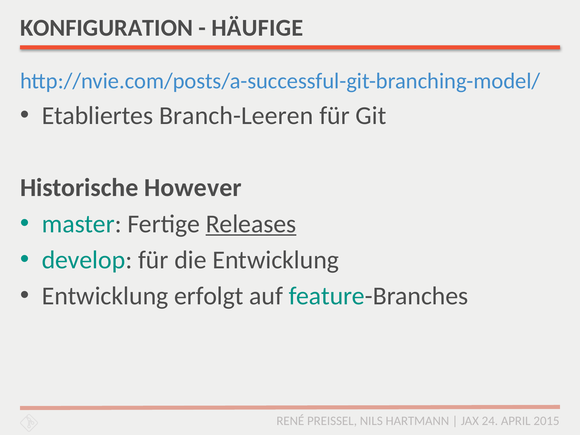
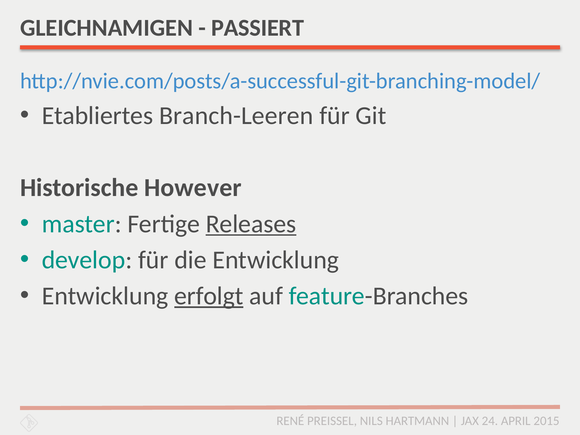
KONFIGURATION: KONFIGURATION -> GLEICHNAMIGEN
HÄUFIGE: HÄUFIGE -> PASSIERT
erfolgt underline: none -> present
